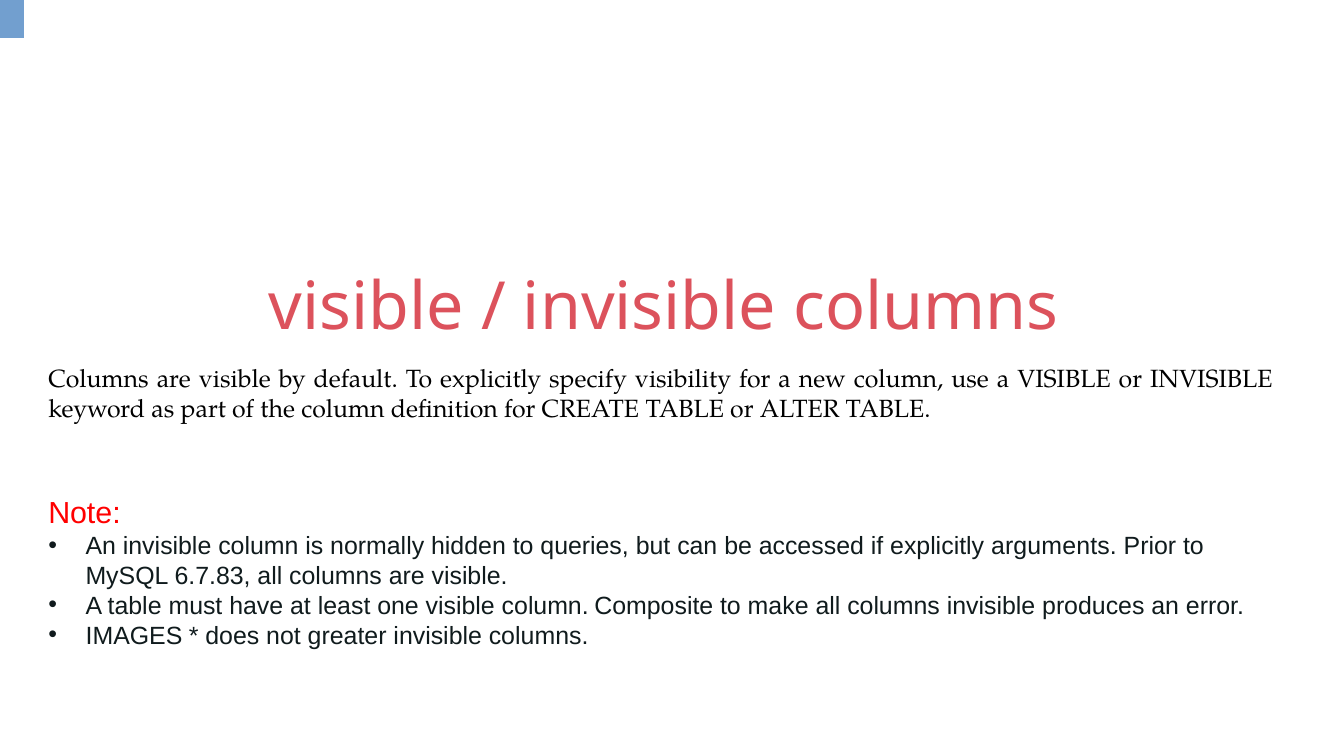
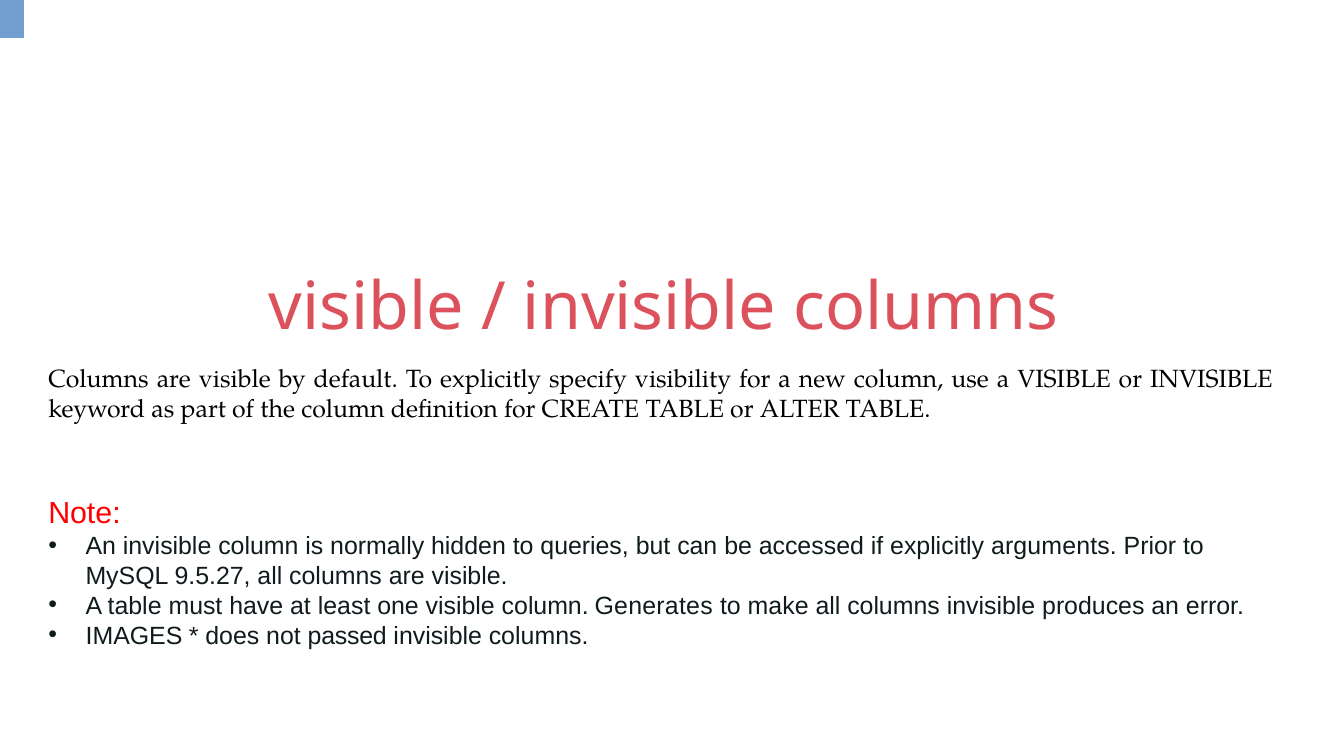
6.7.83: 6.7.83 -> 9.5.27
Composite: Composite -> Generates
greater: greater -> passed
